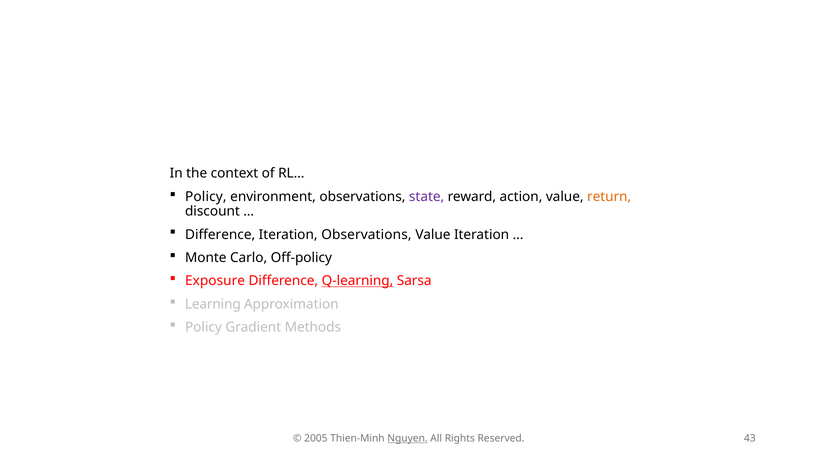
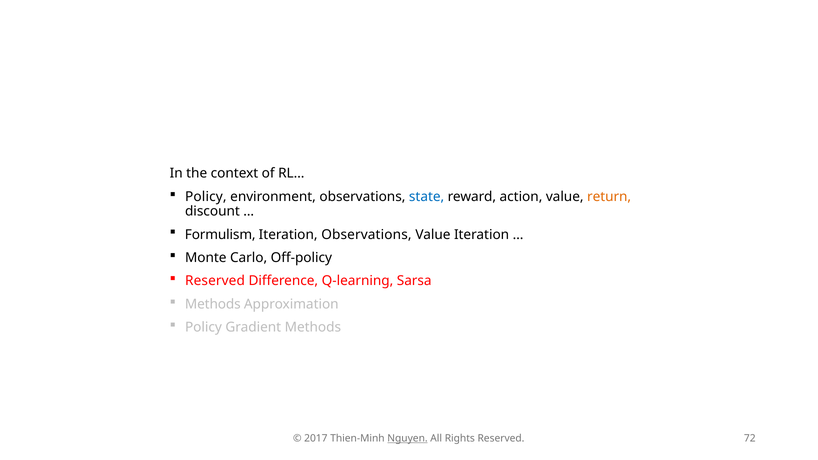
state colour: purple -> blue
Difference at (220, 235): Difference -> Formulism
Exposure at (215, 281): Exposure -> Reserved
Q-learning underline: present -> none
Learning at (213, 304): Learning -> Methods
2005: 2005 -> 2017
43: 43 -> 72
